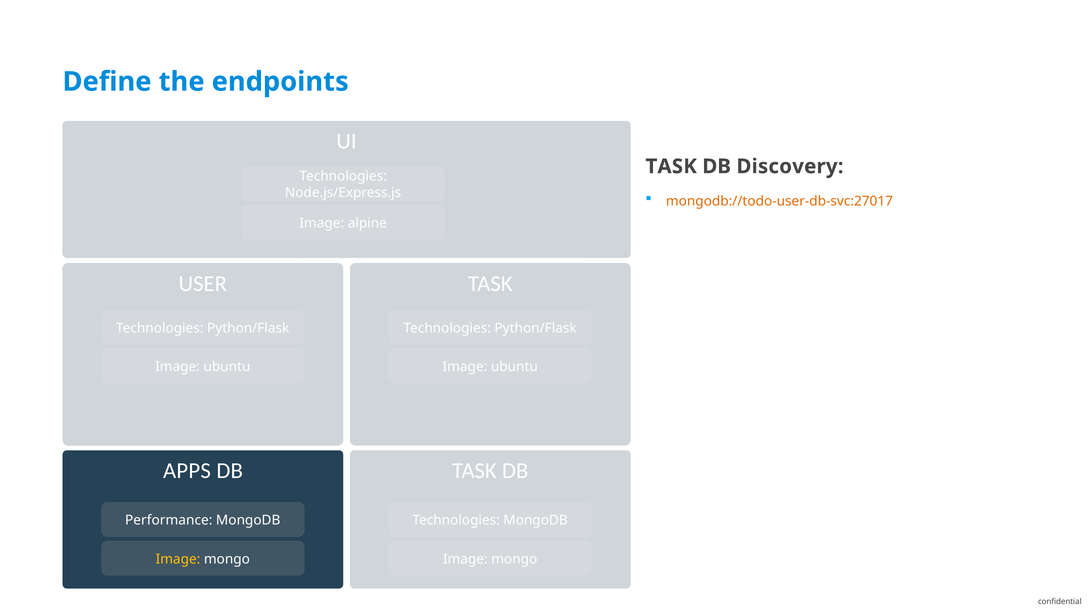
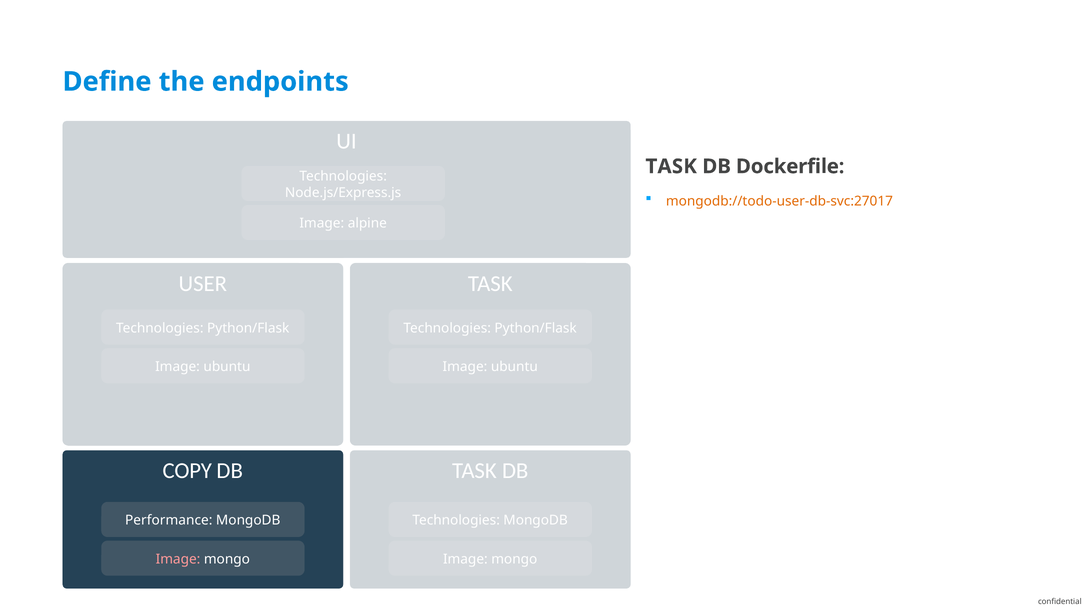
Discovery: Discovery -> Dockerfile
APPS: APPS -> COPY
Image at (178, 559) colour: yellow -> pink
